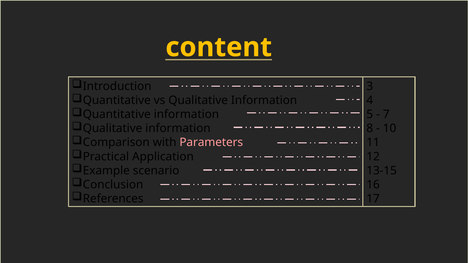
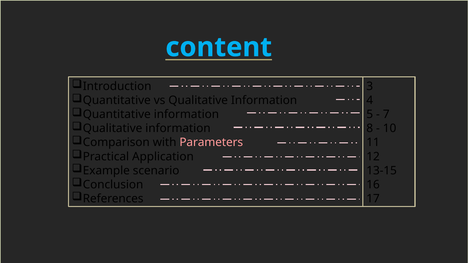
content colour: yellow -> light blue
